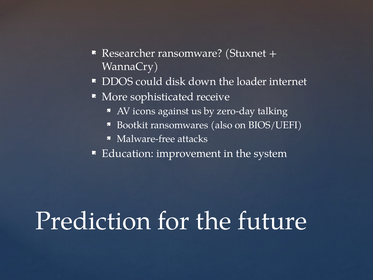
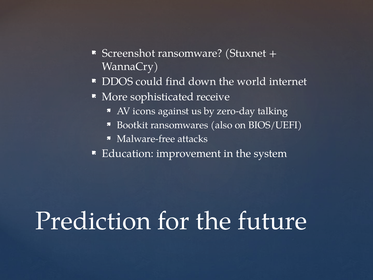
Researcher: Researcher -> Screenshot
disk: disk -> find
loader: loader -> world
